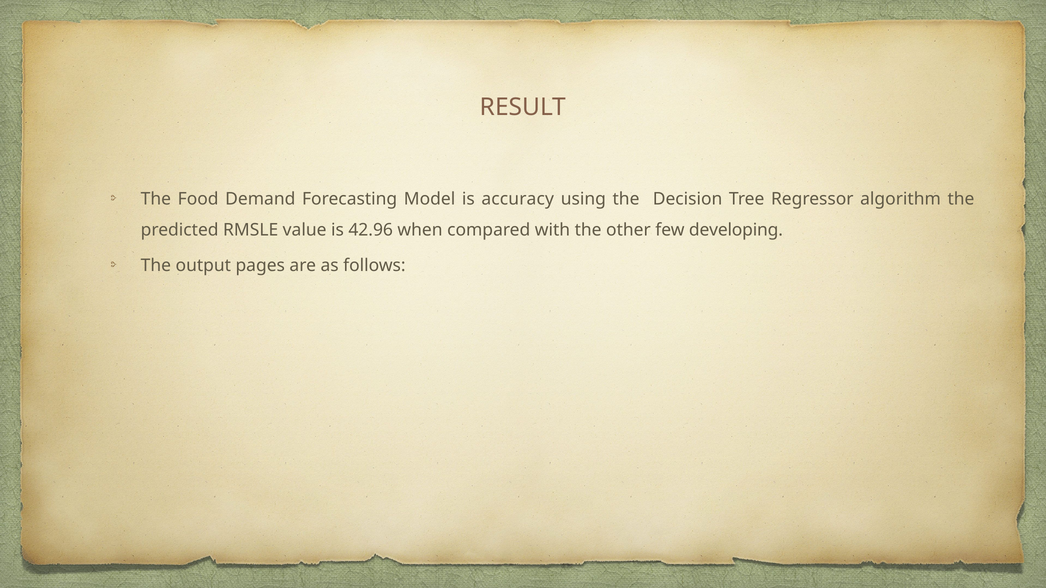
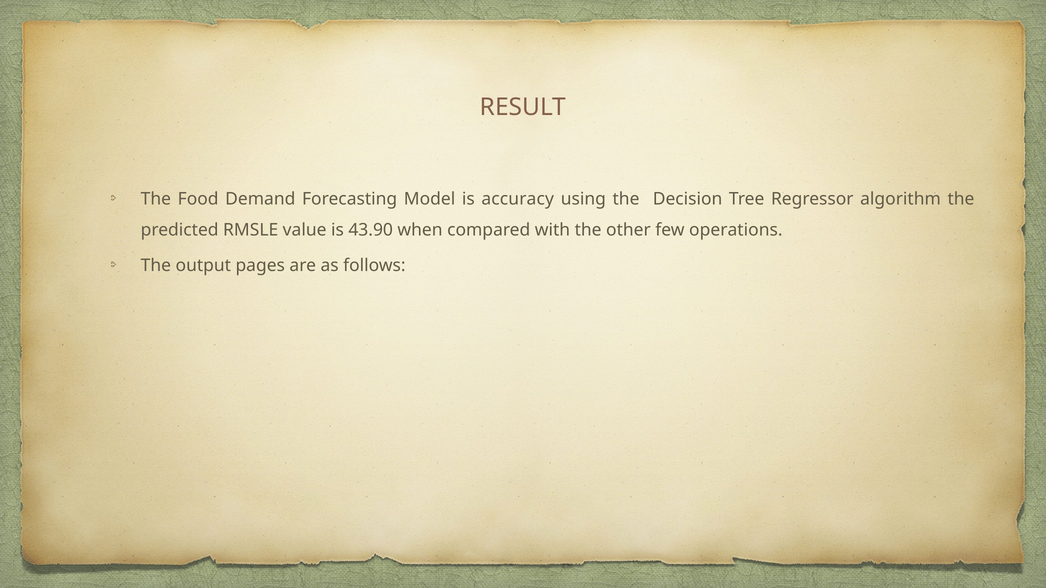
42.96: 42.96 -> 43.90
developing: developing -> operations
